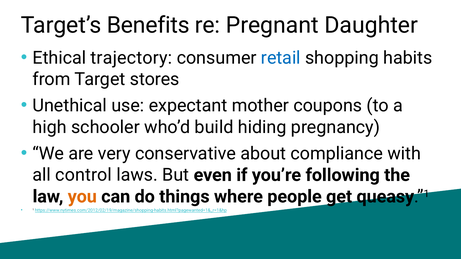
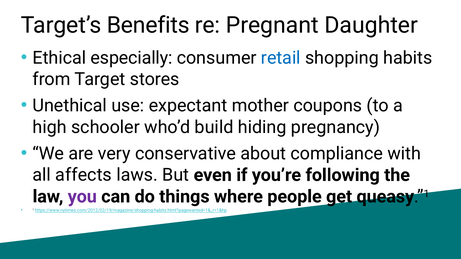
trajectory: trajectory -> especially
control: control -> affects
you colour: orange -> purple
